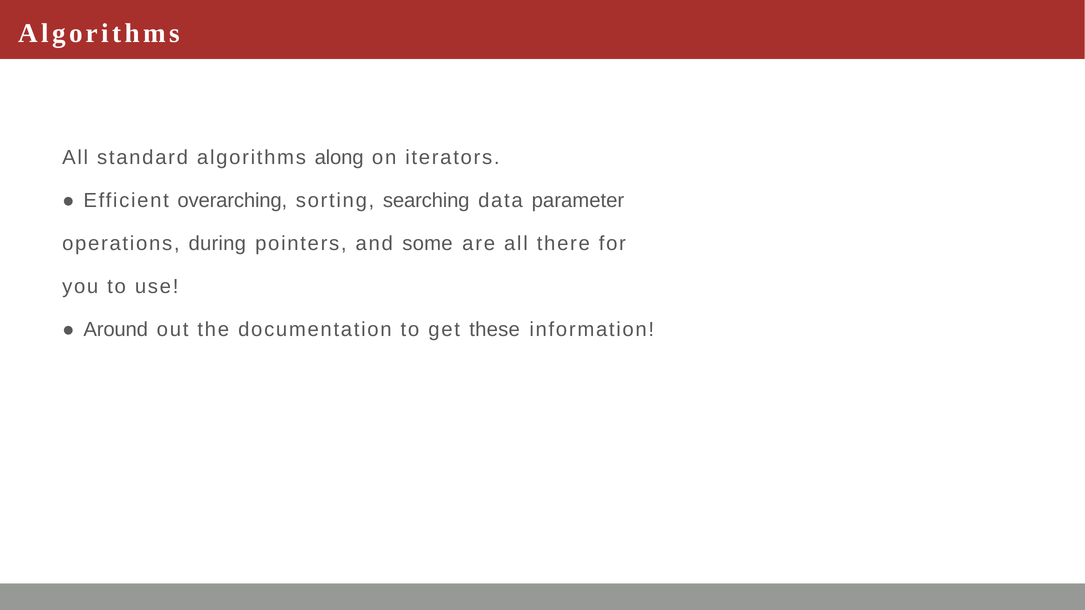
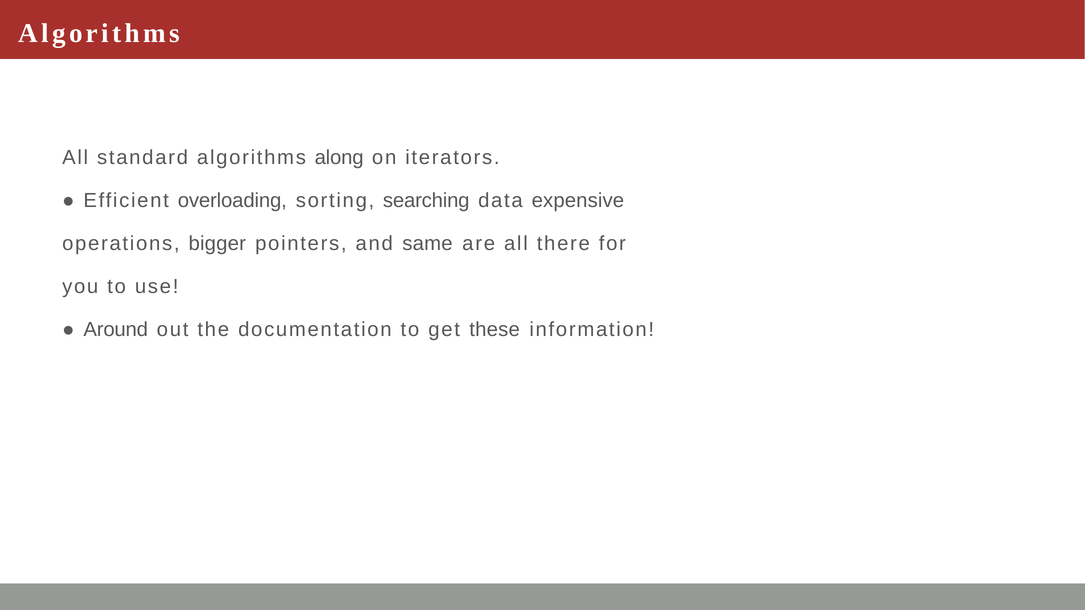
overarching: overarching -> overloading
parameter: parameter -> expensive
during: during -> bigger
some: some -> same
